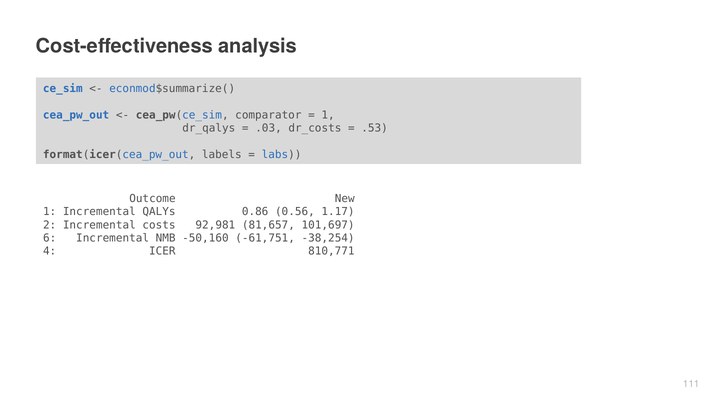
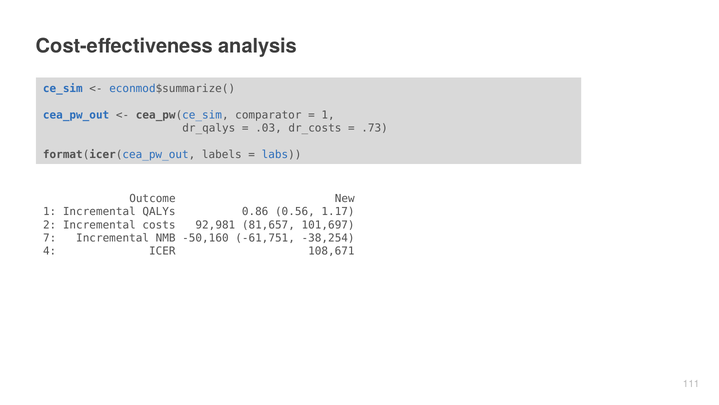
.53: .53 -> .73
6: 6 -> 7
810,771: 810,771 -> 108,671
